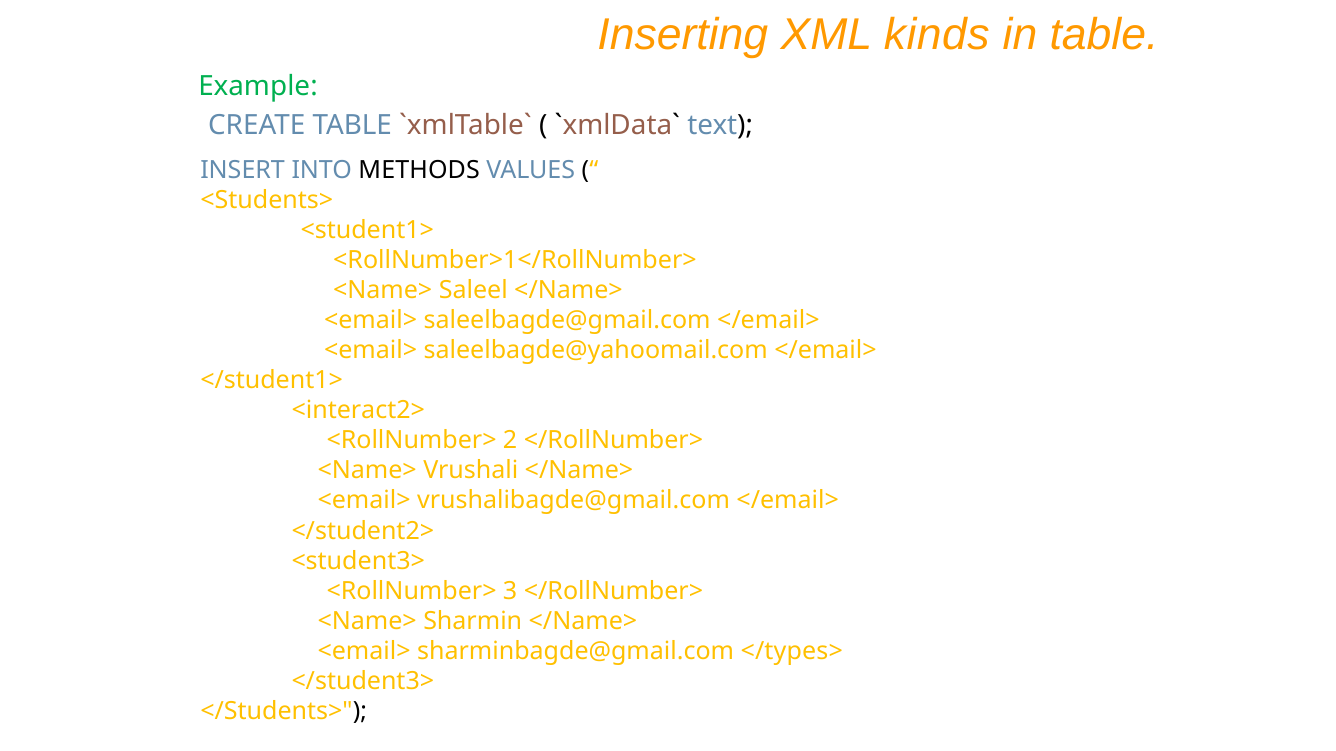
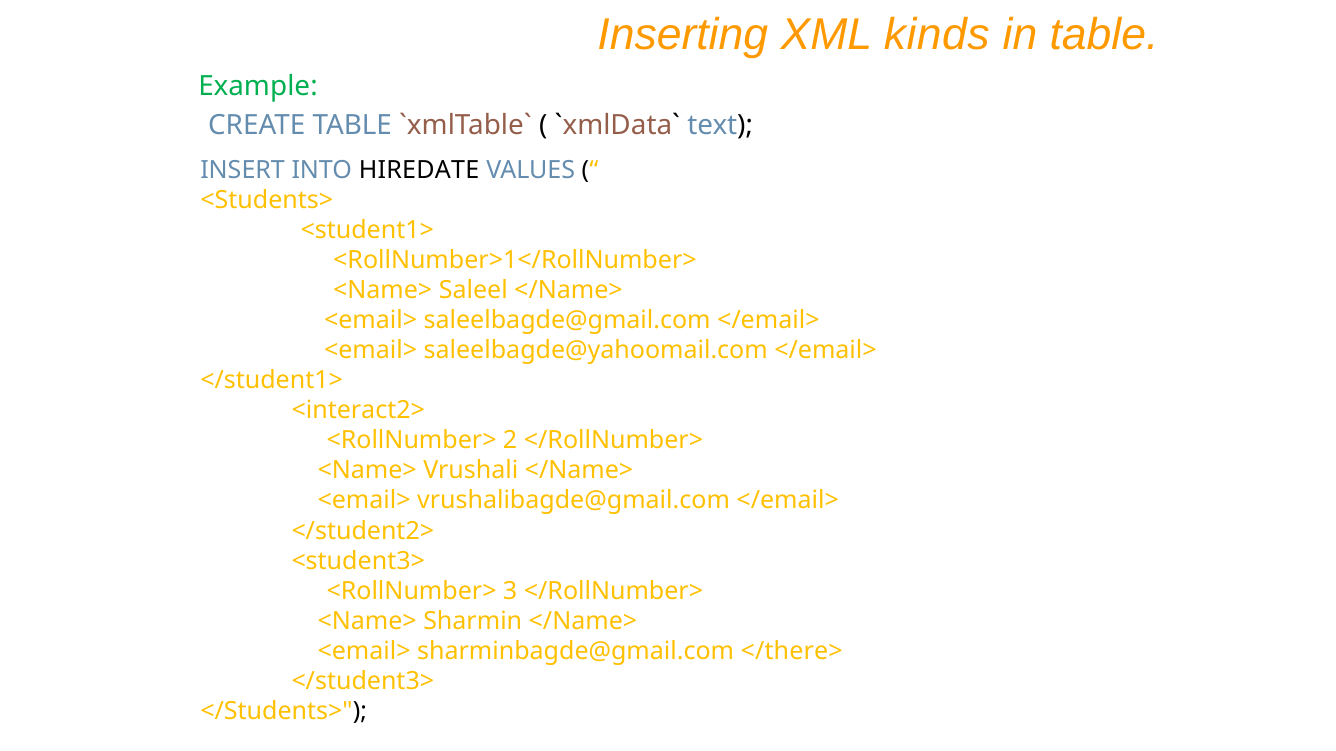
METHODS: METHODS -> HIREDATE
</types>: </types> -> </there>
